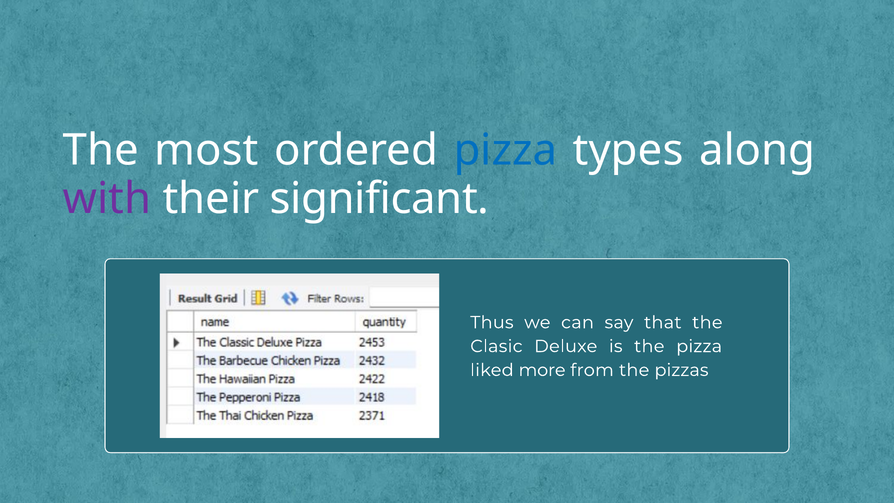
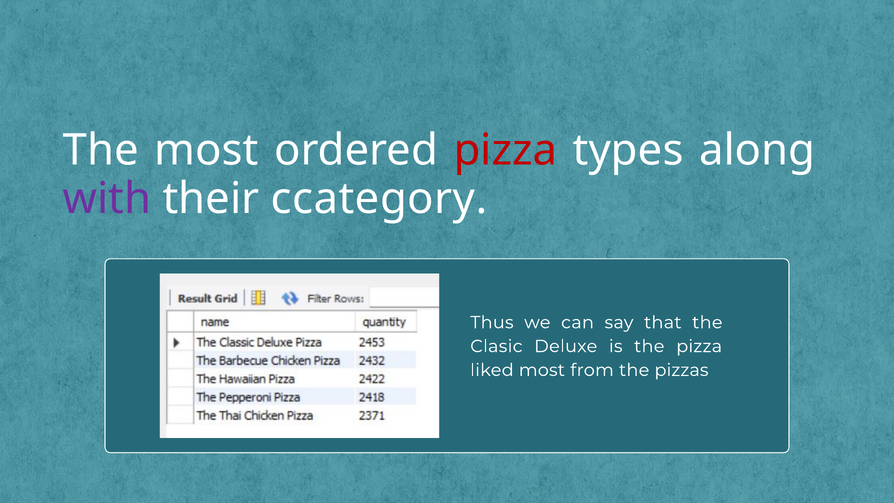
pizza at (505, 150) colour: blue -> red
significant: significant -> ccategory
liked more: more -> most
